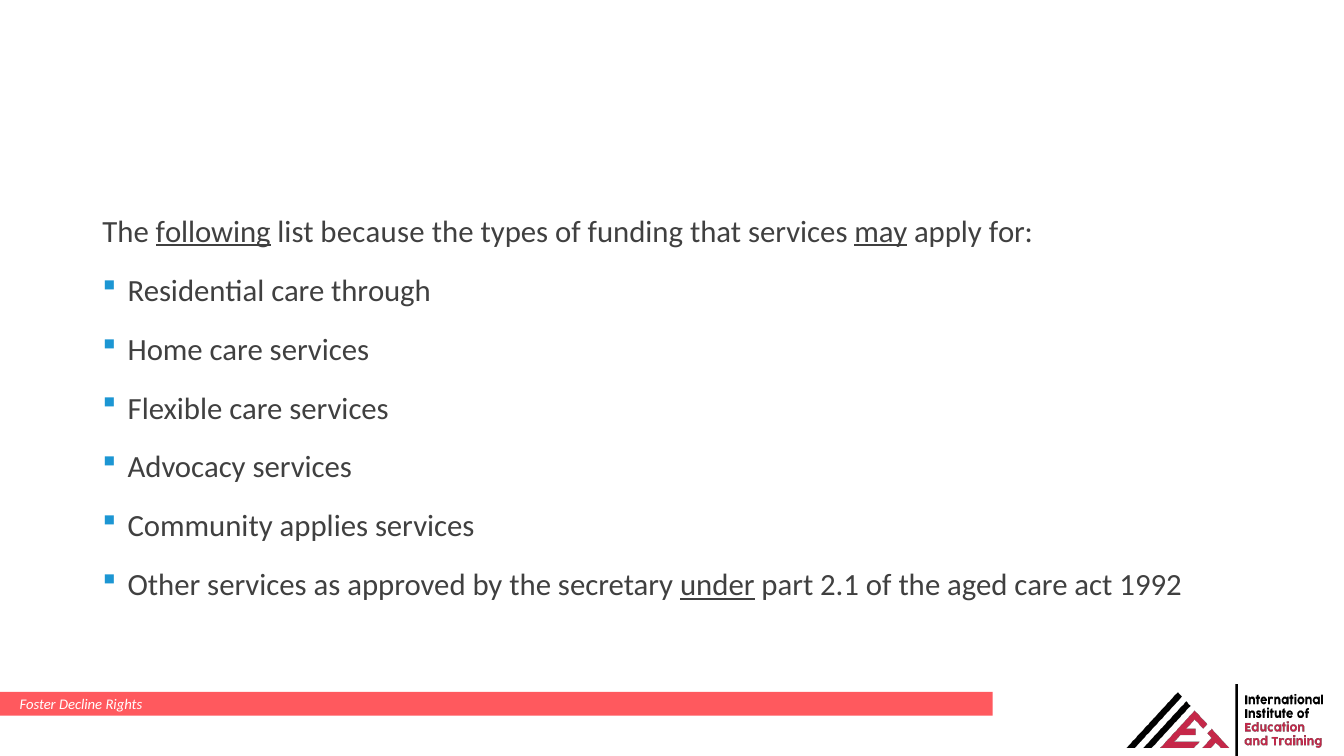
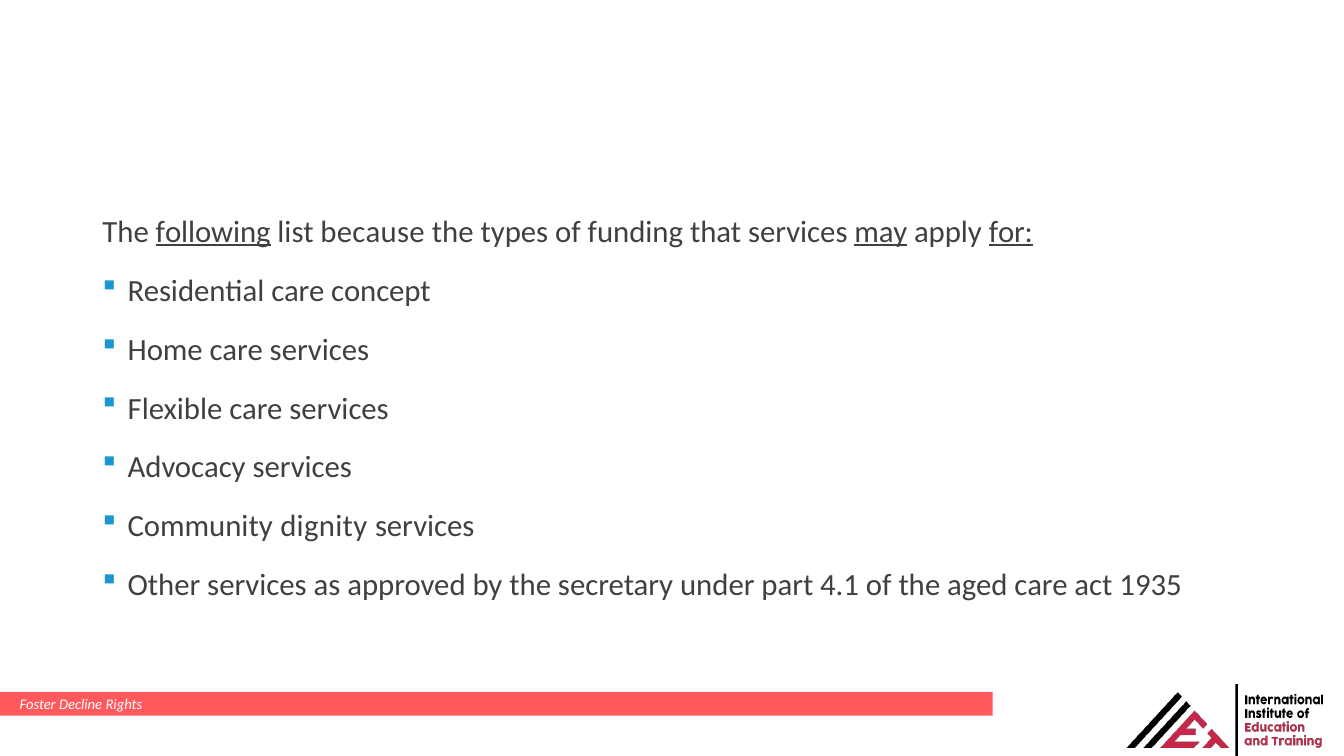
for underline: none -> present
through: through -> concept
applies: applies -> dignity
under underline: present -> none
2.1: 2.1 -> 4.1
1992: 1992 -> 1935
